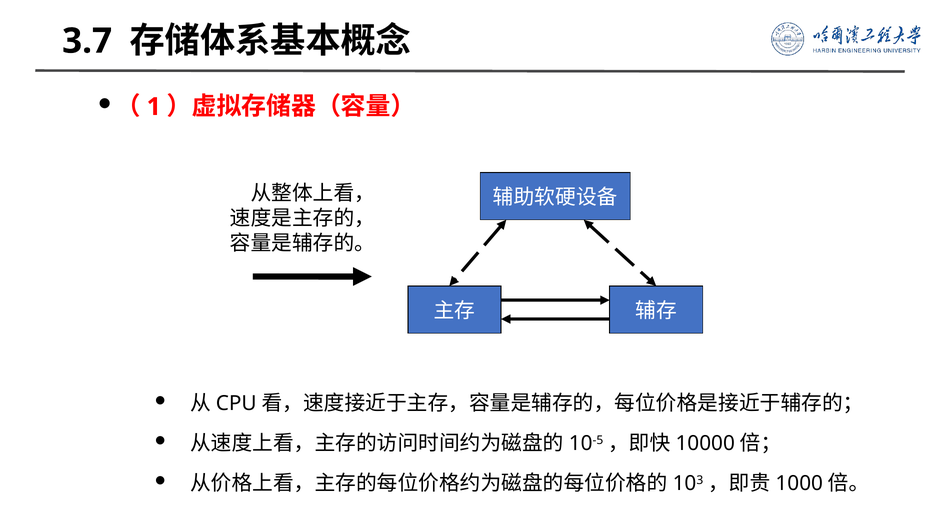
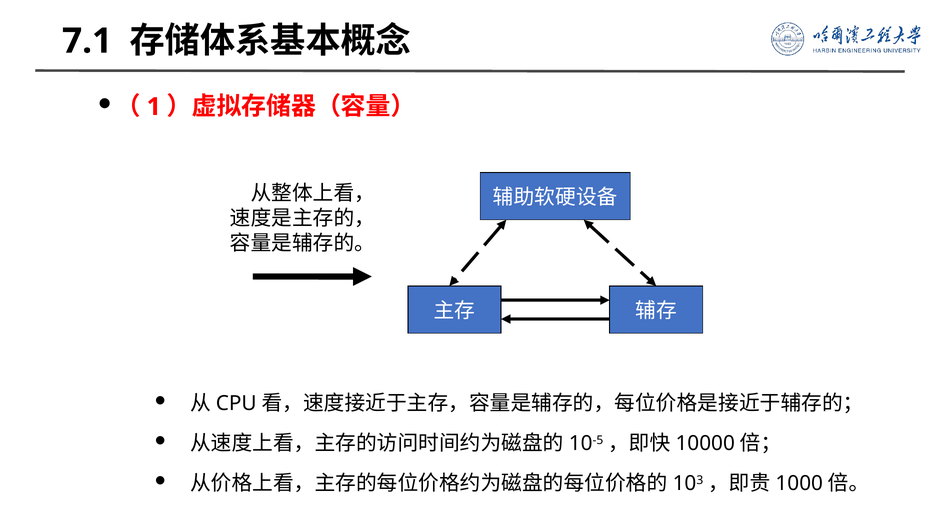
3.7: 3.7 -> 7.1
